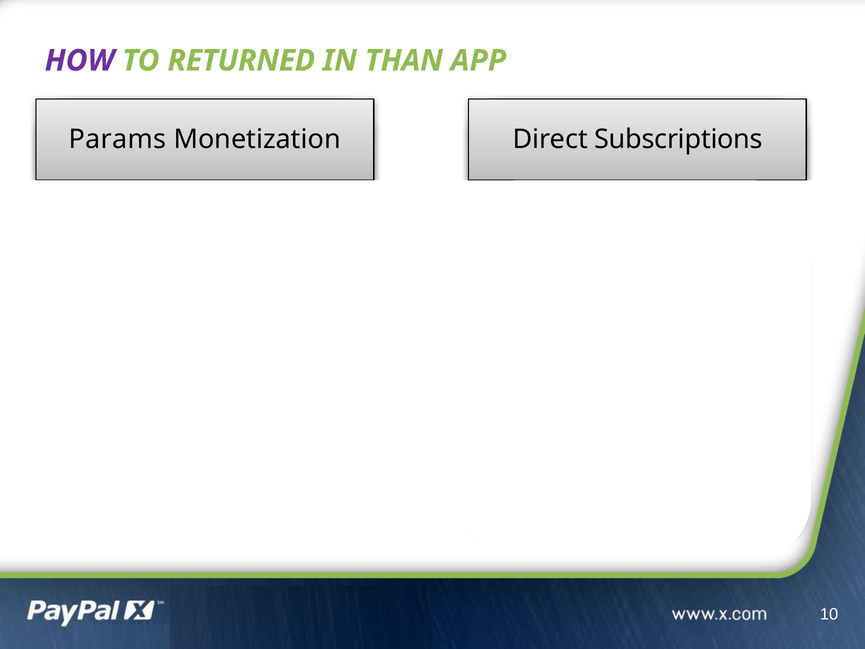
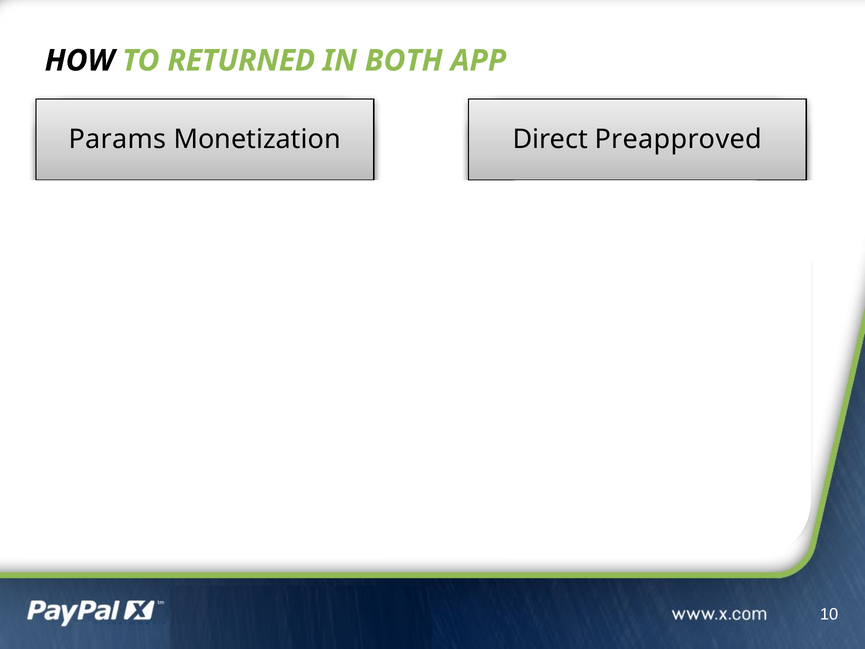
HOW colour: purple -> black
THAN: THAN -> BOTH
Direct Subscriptions: Subscriptions -> Preapproved
